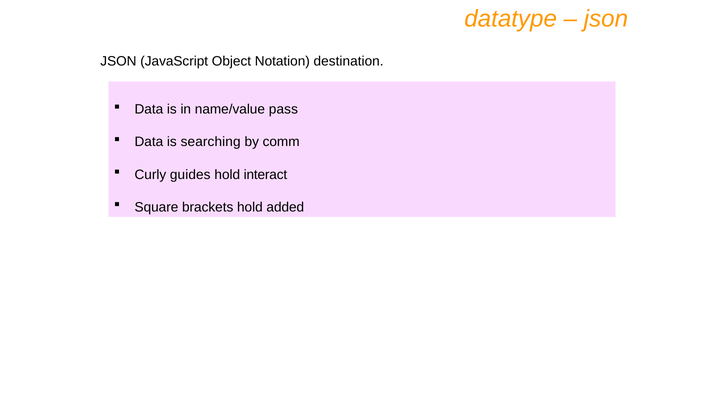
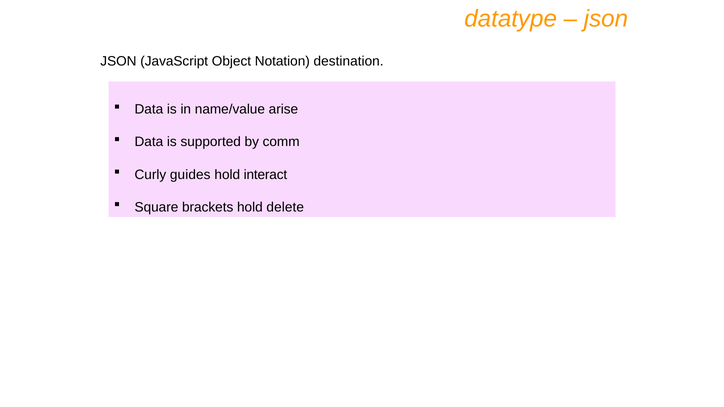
pass: pass -> arise
searching: searching -> supported
added: added -> delete
